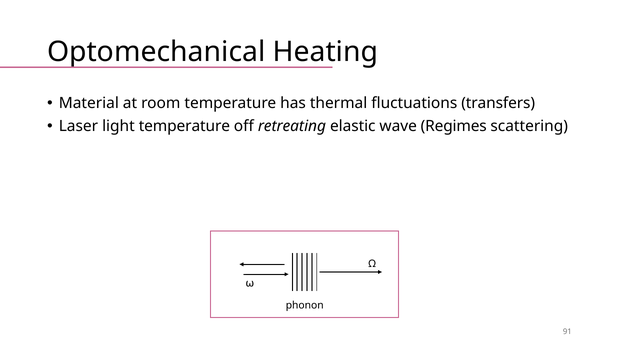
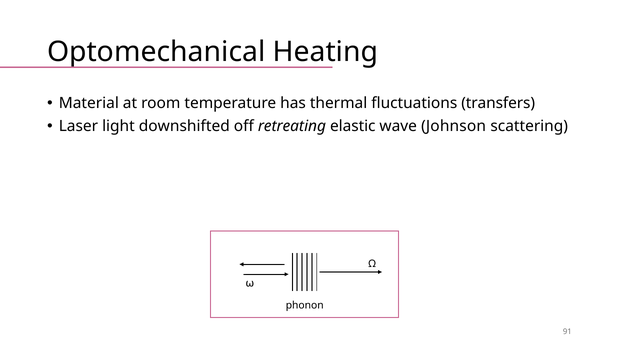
light temperature: temperature -> downshifted
Regimes: Regimes -> Johnson
